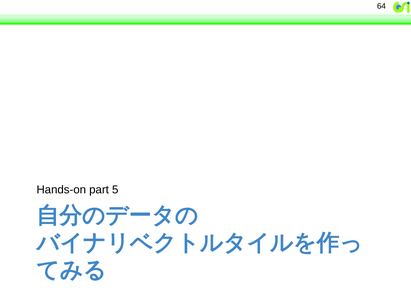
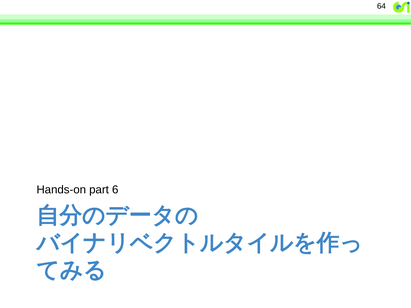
5: 5 -> 6
